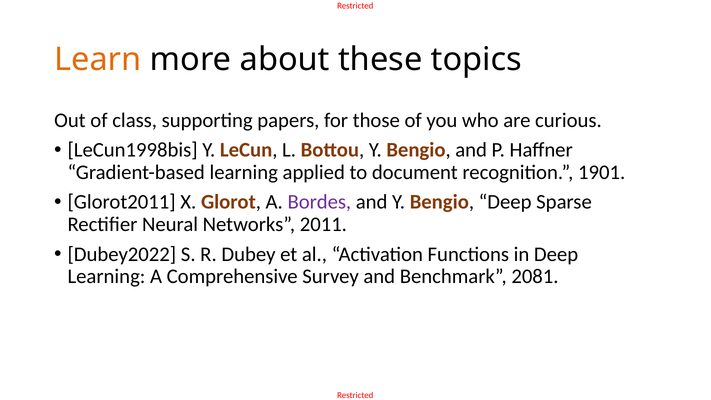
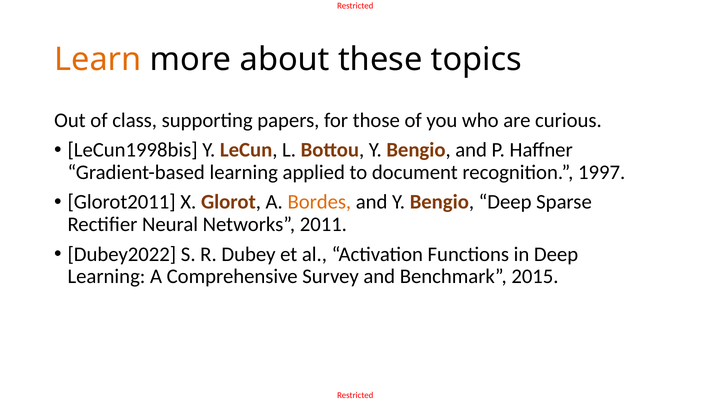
1901: 1901 -> 1997
Bordes colour: purple -> orange
2081: 2081 -> 2015
